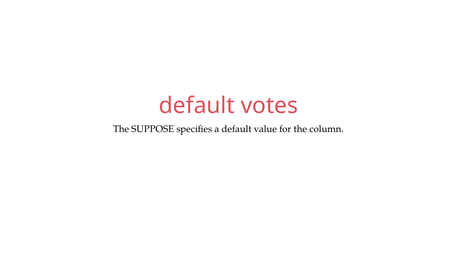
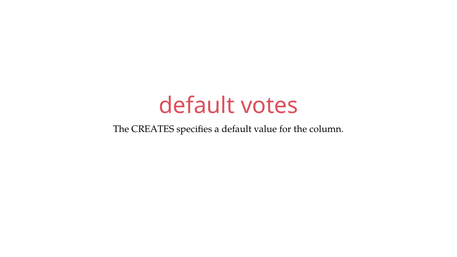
SUPPOSE: SUPPOSE -> CREATES
